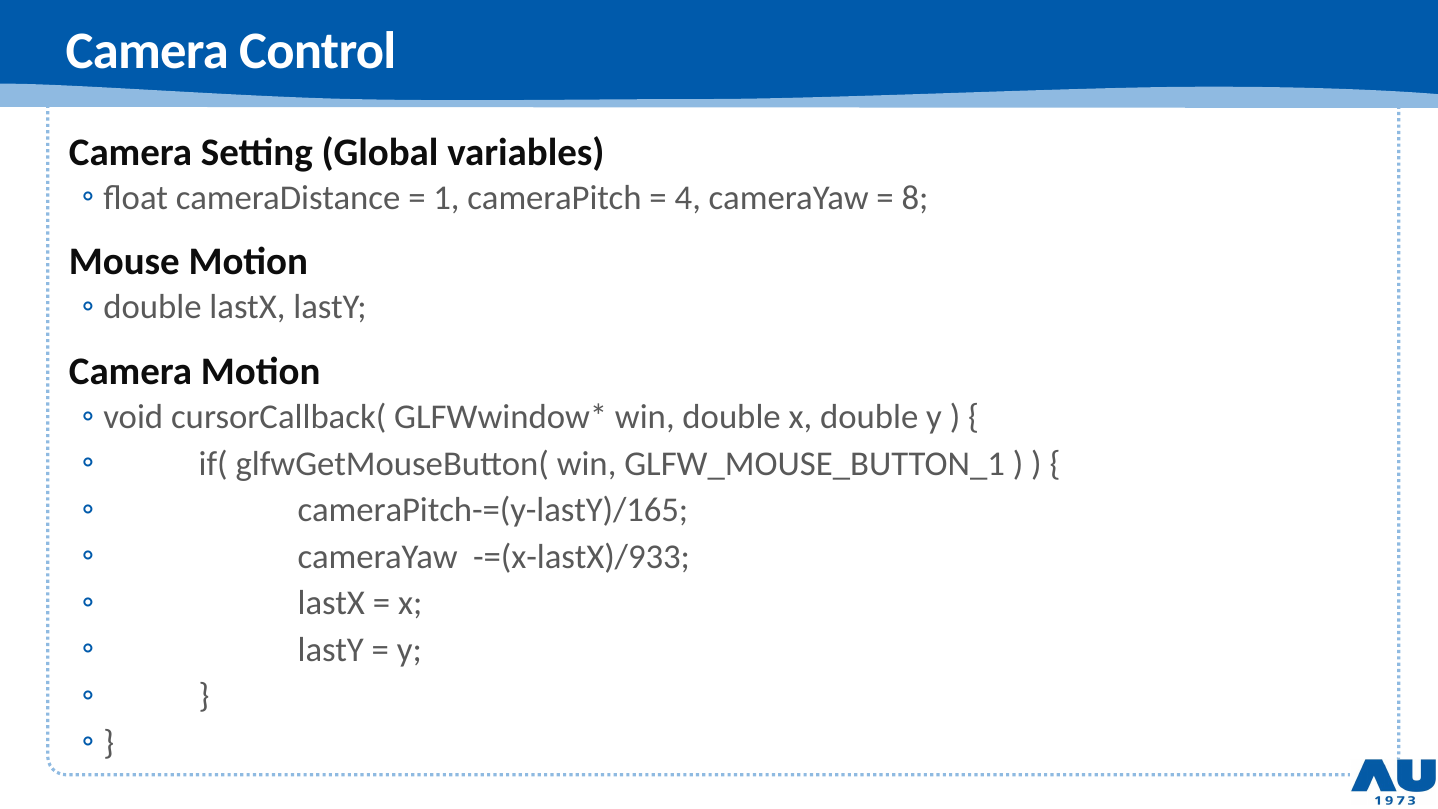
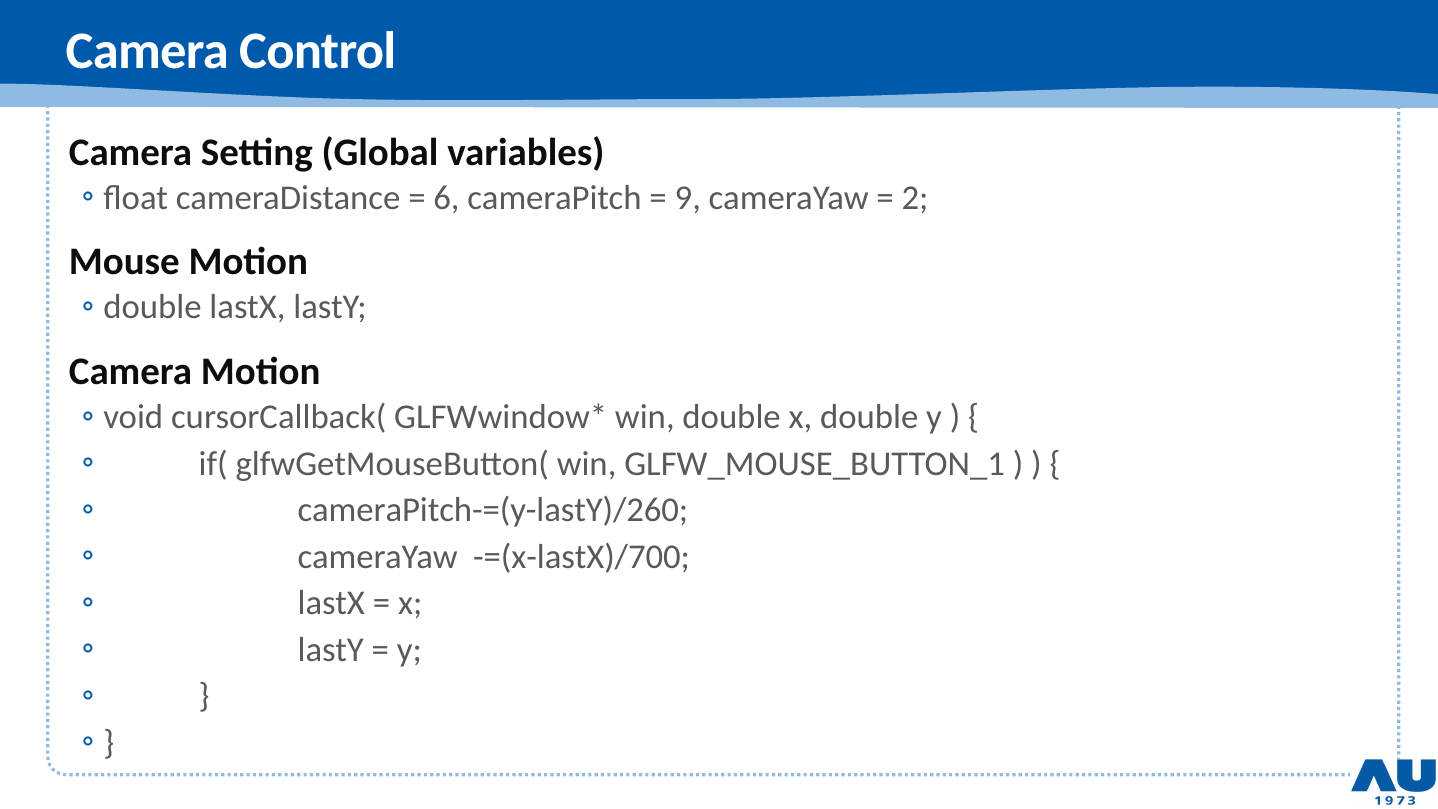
1: 1 -> 6
4: 4 -> 9
8: 8 -> 2
cameraPitch-=(y-lastY)/165: cameraPitch-=(y-lastY)/165 -> cameraPitch-=(y-lastY)/260
-=(x-lastX)/933: -=(x-lastX)/933 -> -=(x-lastX)/700
